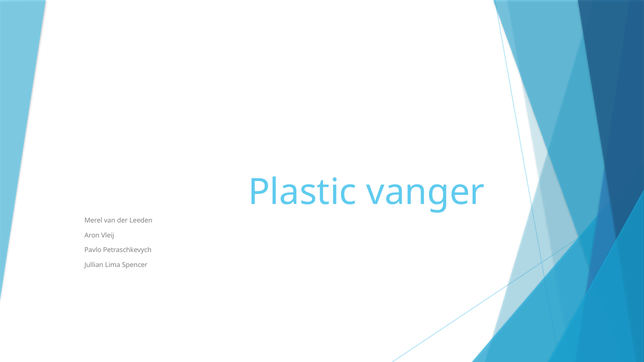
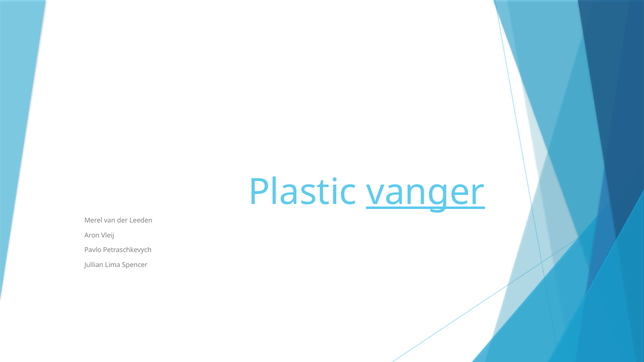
vanger underline: none -> present
